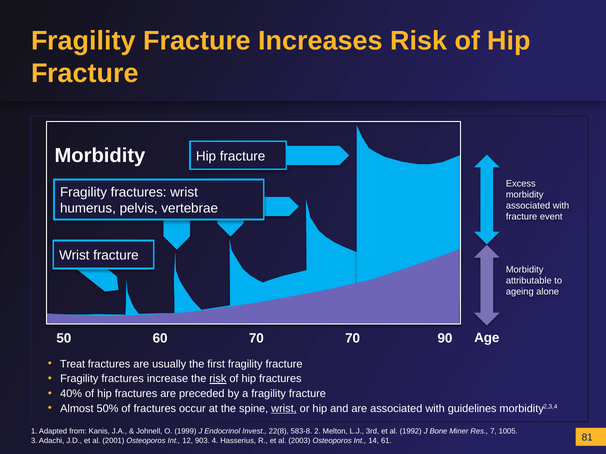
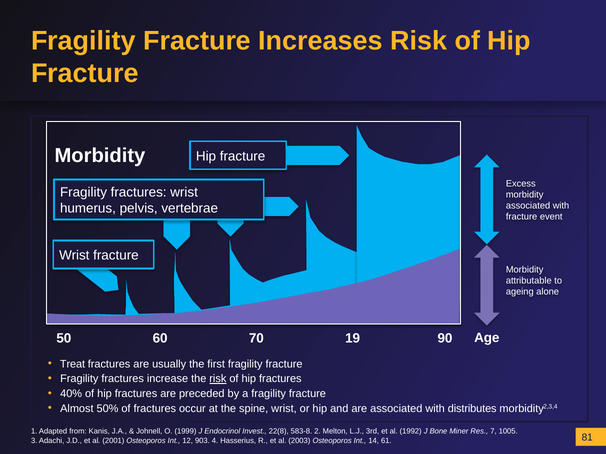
70 70: 70 -> 19
wrist at (284, 409) underline: present -> none
guidelines: guidelines -> distributes
